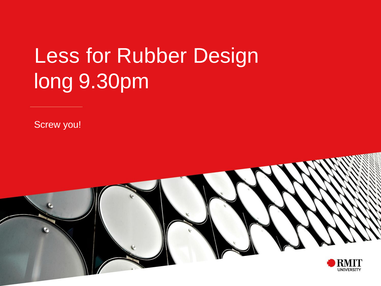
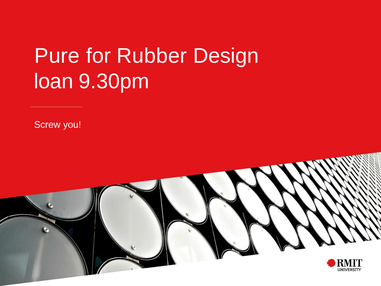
Less: Less -> Pure
long: long -> loan
